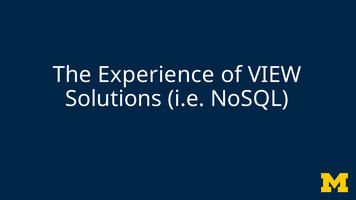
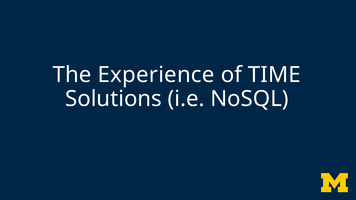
VIEW: VIEW -> TIME
